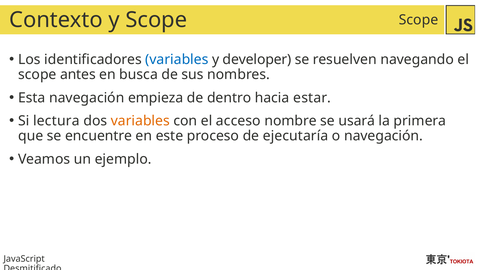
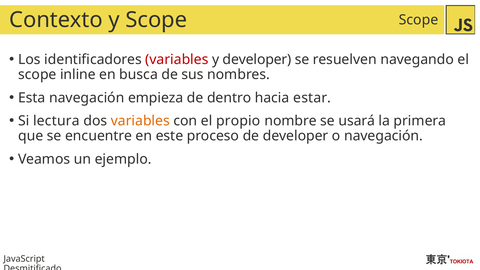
variables at (177, 59) colour: blue -> red
antes: antes -> inline
acceso: acceso -> propio
de ejecutaría: ejecutaría -> developer
